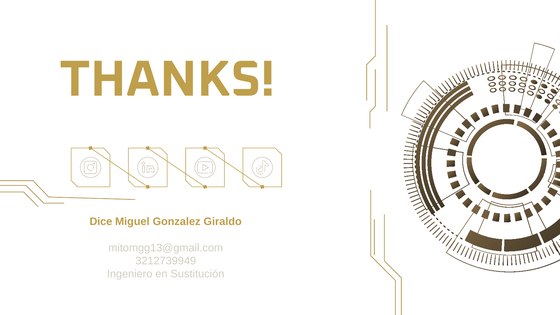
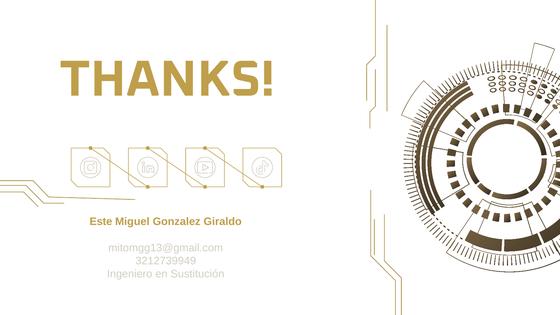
Dice: Dice -> Este
